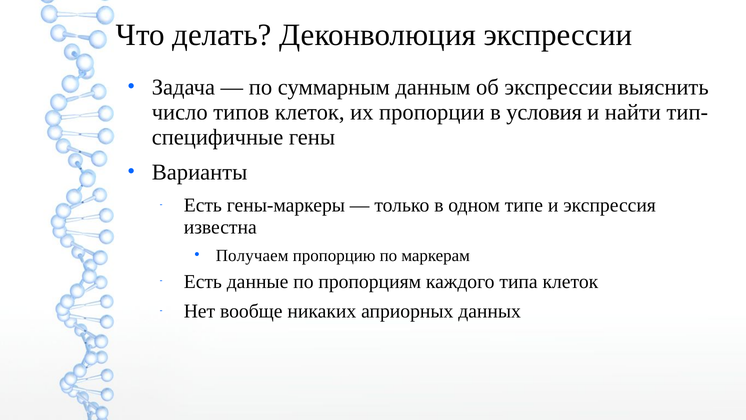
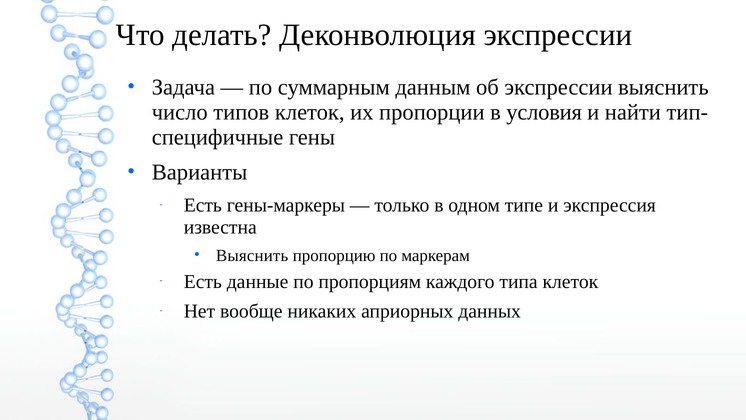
Получаем at (252, 255): Получаем -> Выяснить
